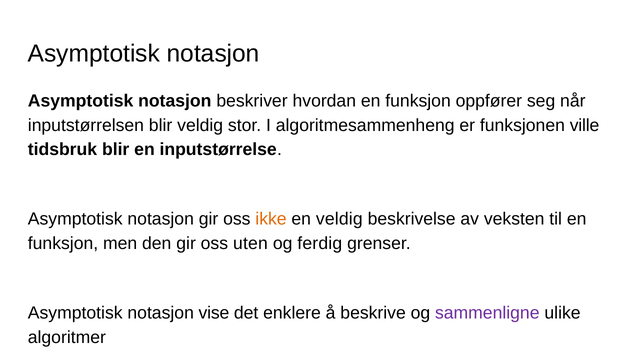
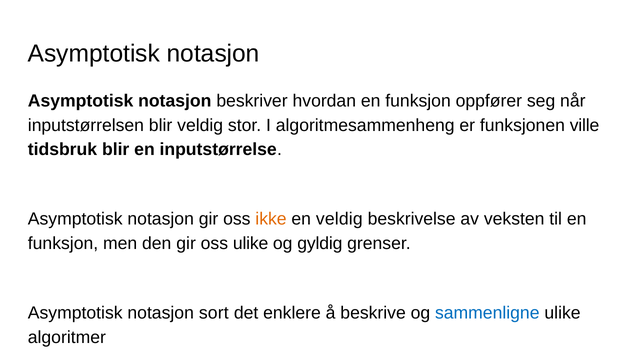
oss uten: uten -> ulike
ferdig: ferdig -> gyldig
vise: vise -> sort
sammenligne colour: purple -> blue
